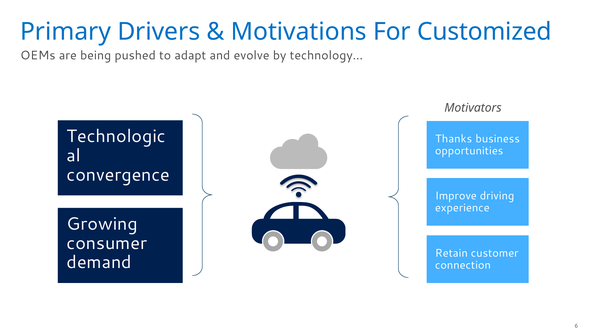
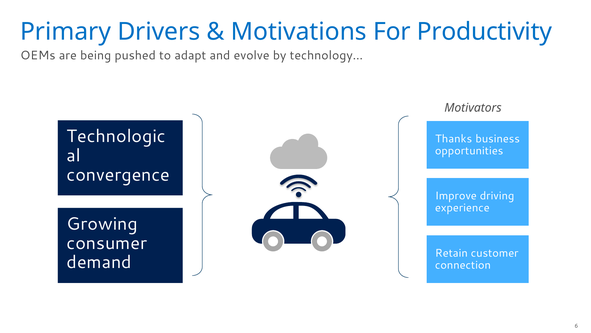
Customized: Customized -> Productivity
